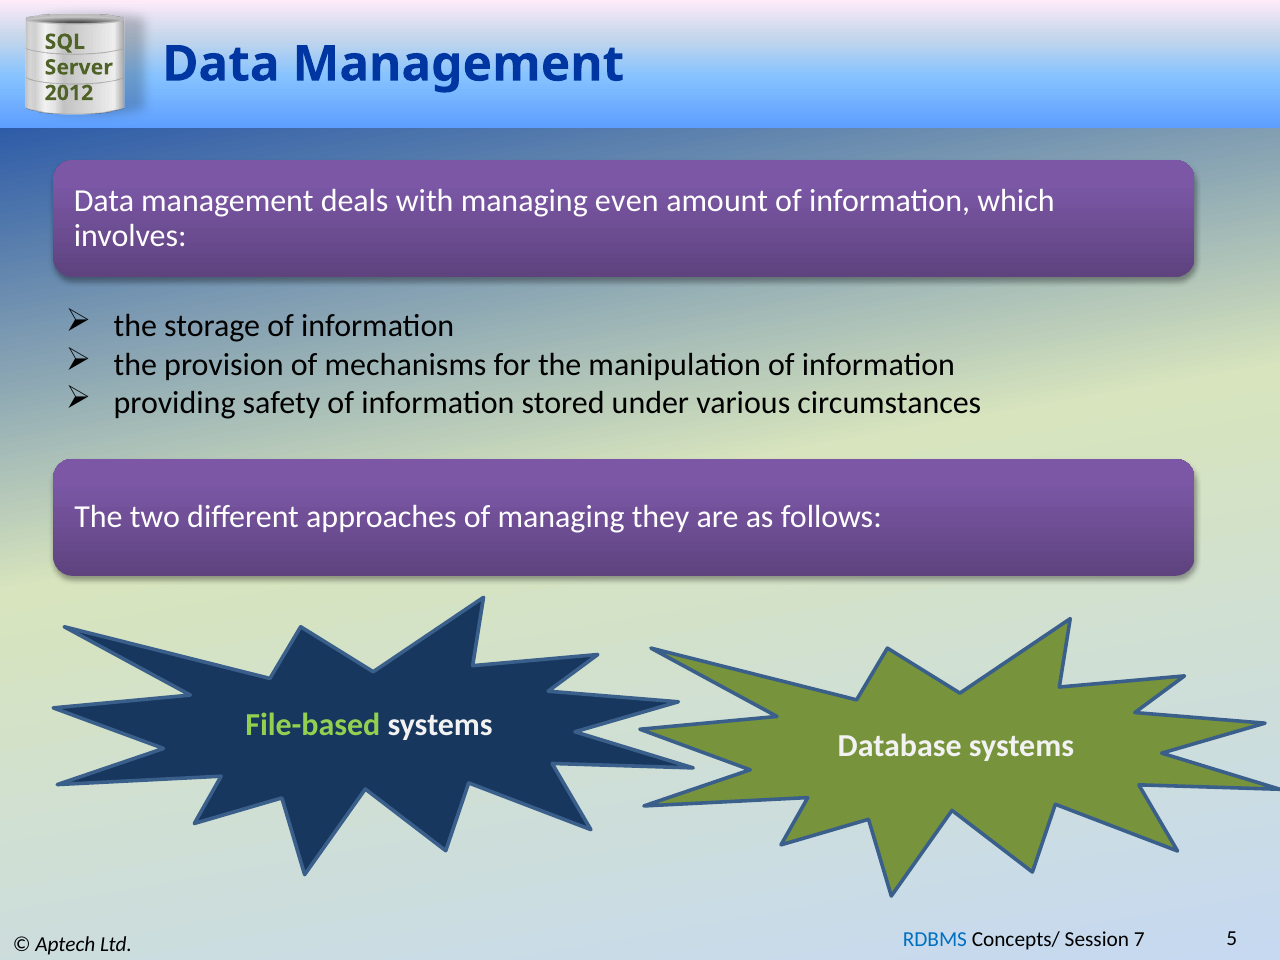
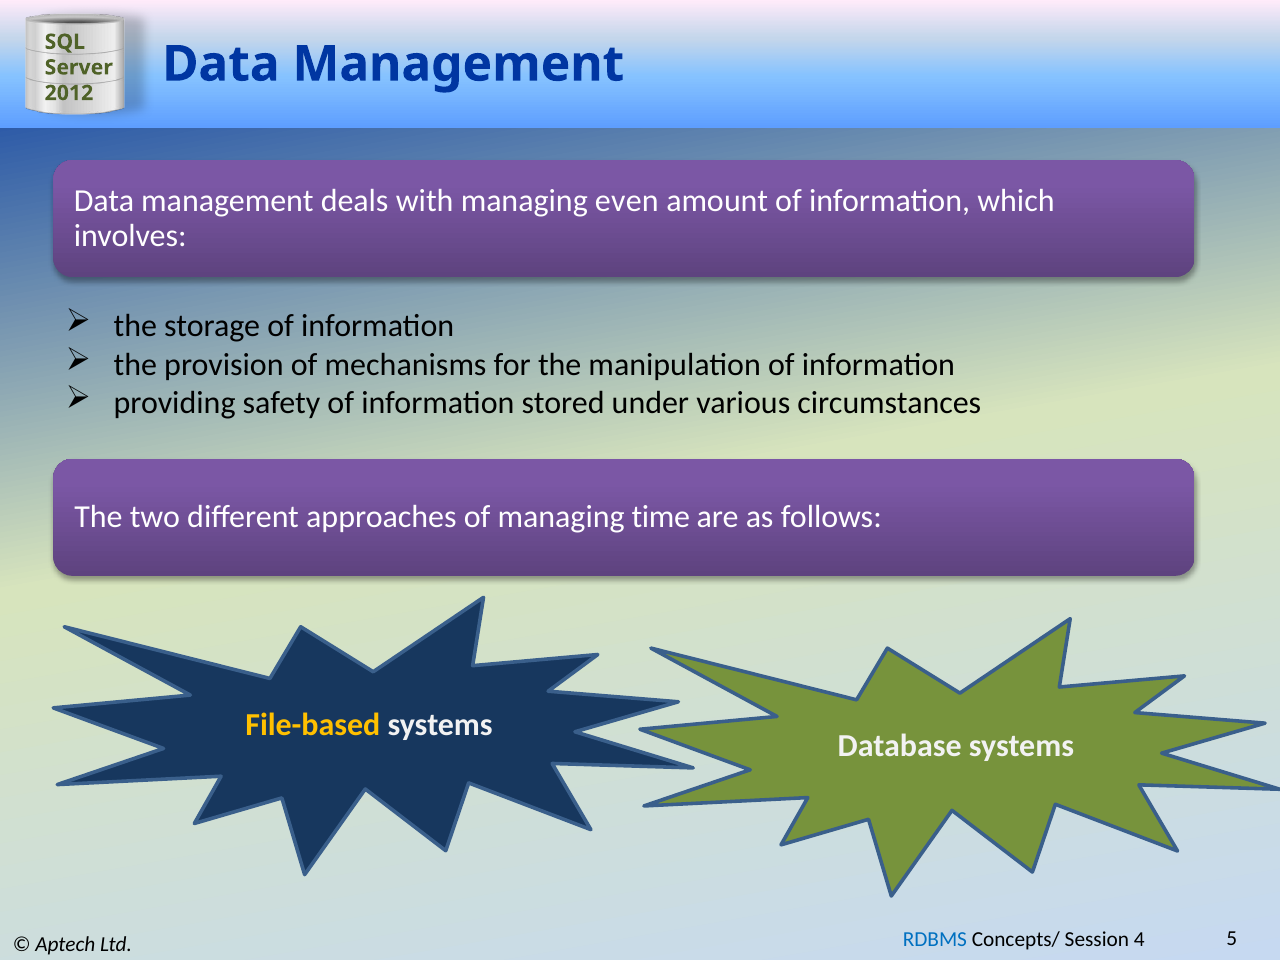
they: they -> time
File-based colour: light green -> yellow
7: 7 -> 4
